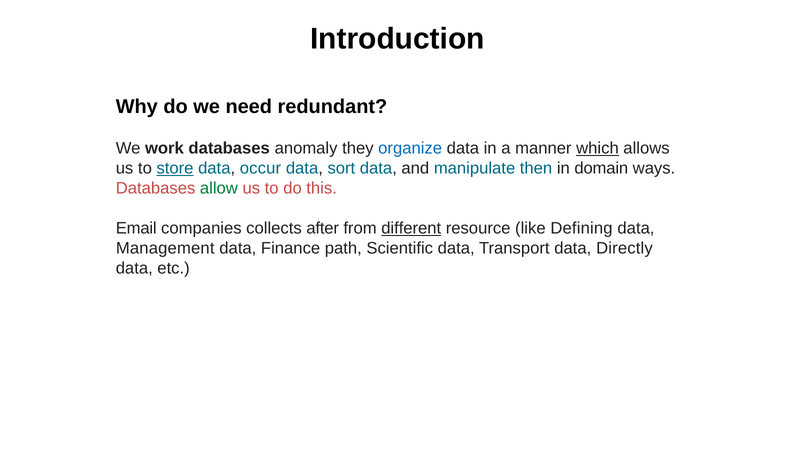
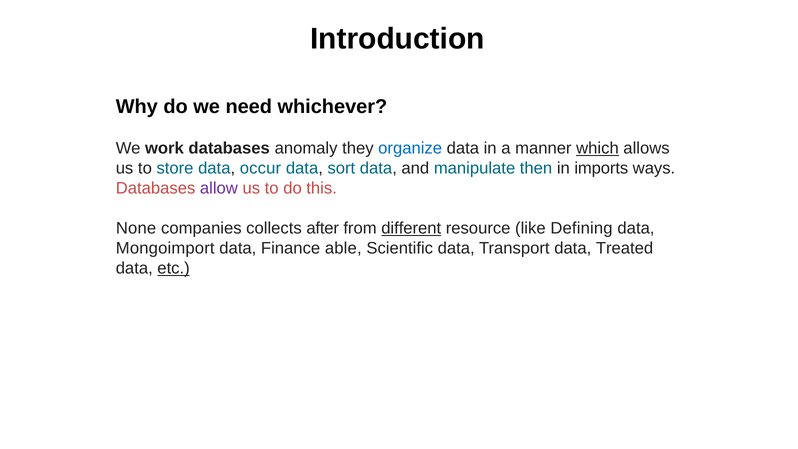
redundant: redundant -> whichever
store underline: present -> none
domain: domain -> imports
allow colour: green -> purple
Email: Email -> None
Management: Management -> Mongoimport
path: path -> able
Directly: Directly -> Treated
etc underline: none -> present
